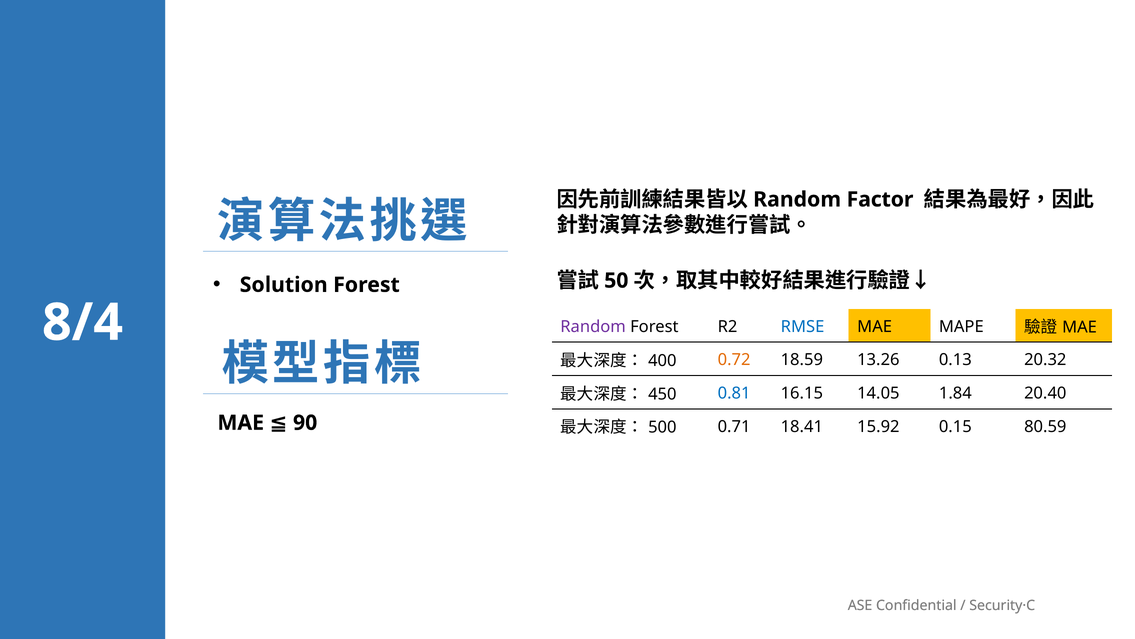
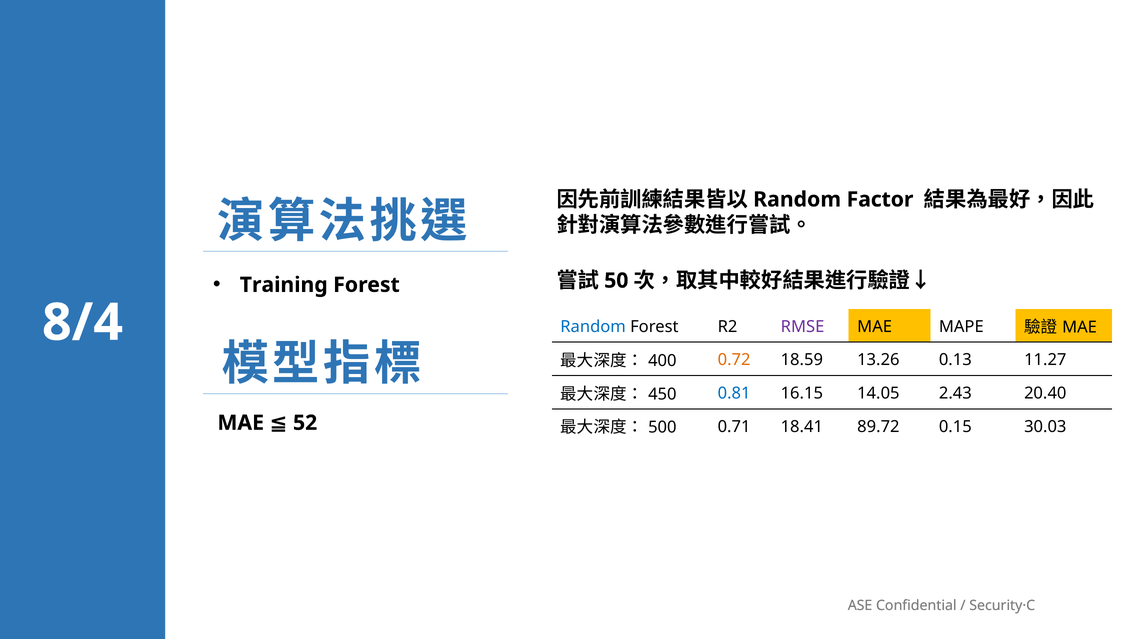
Solution: Solution -> Training
Random at (593, 326) colour: purple -> blue
RMSE colour: blue -> purple
20.32: 20.32 -> 11.27
1.84: 1.84 -> 2.43
90: 90 -> 52
15.92: 15.92 -> 89.72
80.59: 80.59 -> 30.03
